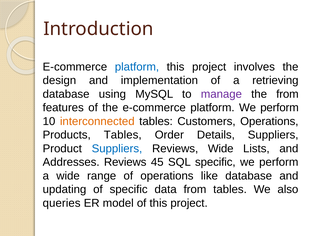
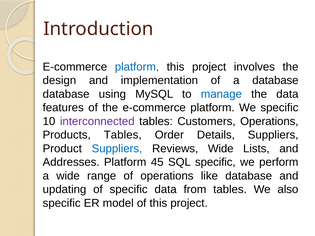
a retrieving: retrieving -> database
manage colour: purple -> blue
the from: from -> data
platform We perform: perform -> specific
interconnected colour: orange -> purple
Addresses Reviews: Reviews -> Platform
queries at (62, 203): queries -> specific
